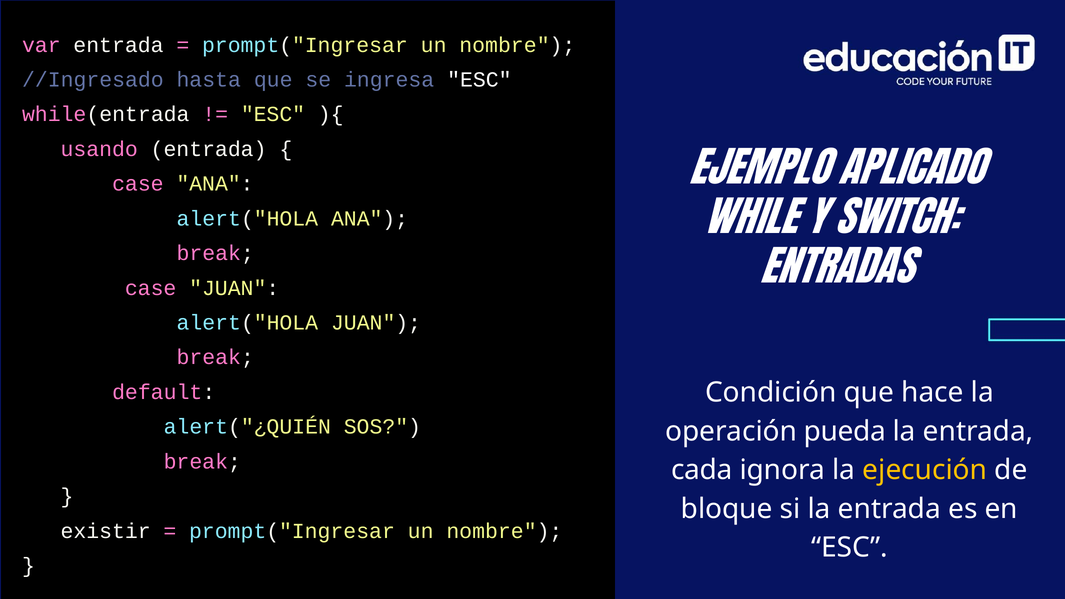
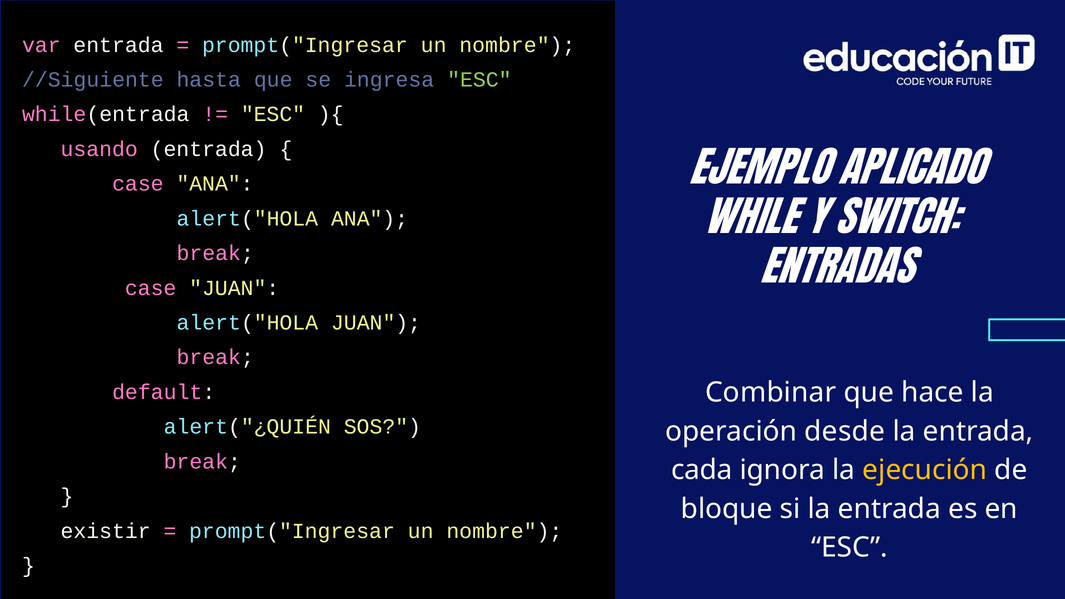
//Ingresado: //Ingresado -> //Siguiente
ESC at (479, 80) colour: white -> light green
Condición: Condición -> Combinar
pueda: pueda -> desde
